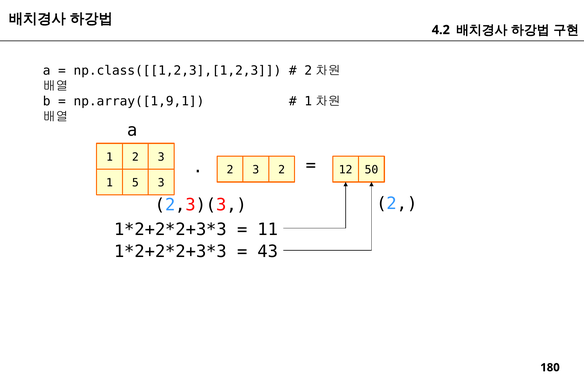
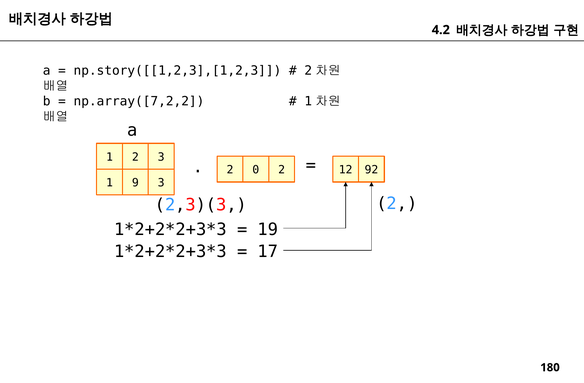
np.class([[1,2,3],[1,2,3: np.class([[1,2,3],[1,2,3 -> np.story([[1,2,3],[1,2,3
np.array([1,9,1: np.array([1,9,1 -> np.array([7,2,2
2 3: 3 -> 0
50: 50 -> 92
5: 5 -> 9
11: 11 -> 19
43: 43 -> 17
